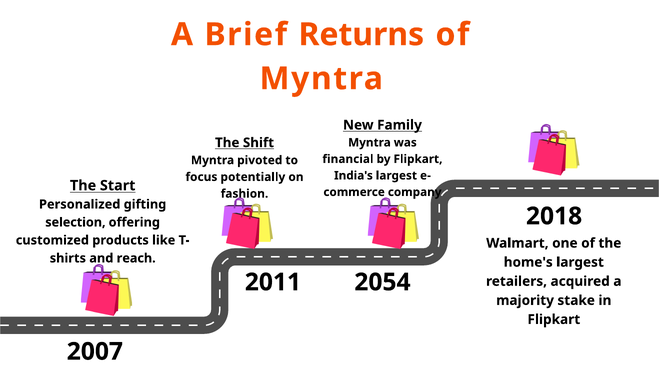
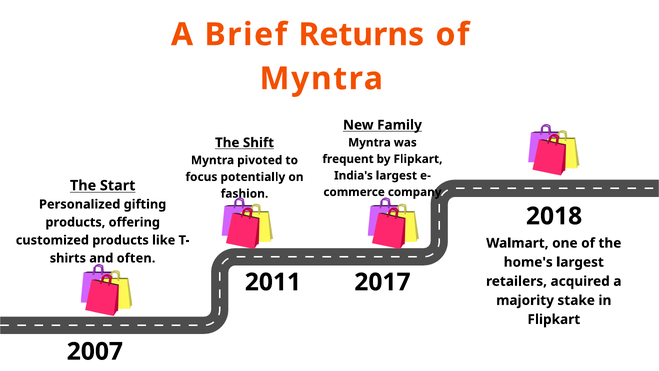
financial: financial -> frequent
selection at (75, 222): selection -> products
reach: reach -> often
2054: 2054 -> 2017
